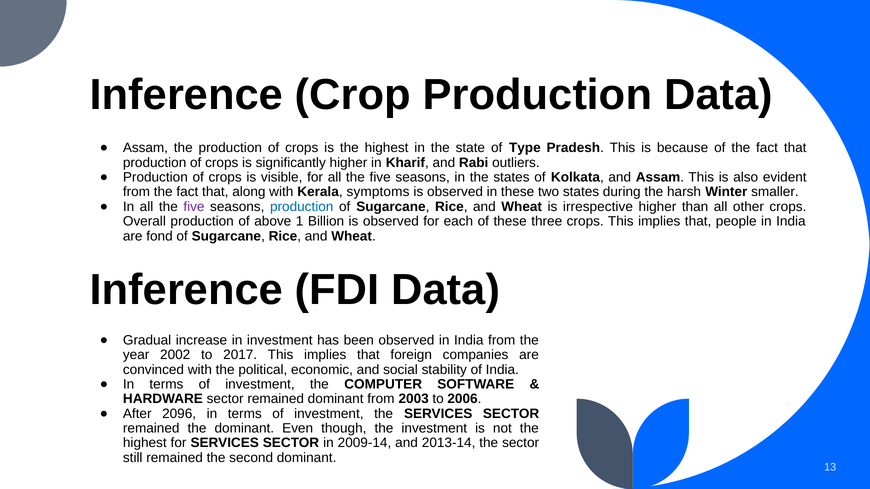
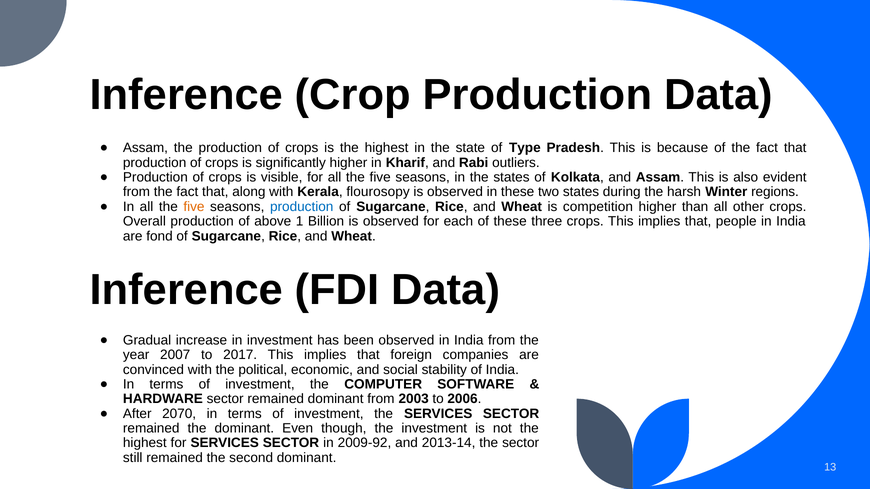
symptoms: symptoms -> flourosopy
smaller: smaller -> regions
five at (194, 207) colour: purple -> orange
irrespective: irrespective -> competition
2002: 2002 -> 2007
2096: 2096 -> 2070
2009-14: 2009-14 -> 2009-92
